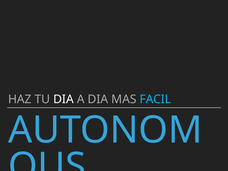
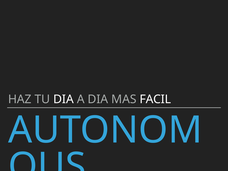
FACIL colour: light blue -> white
